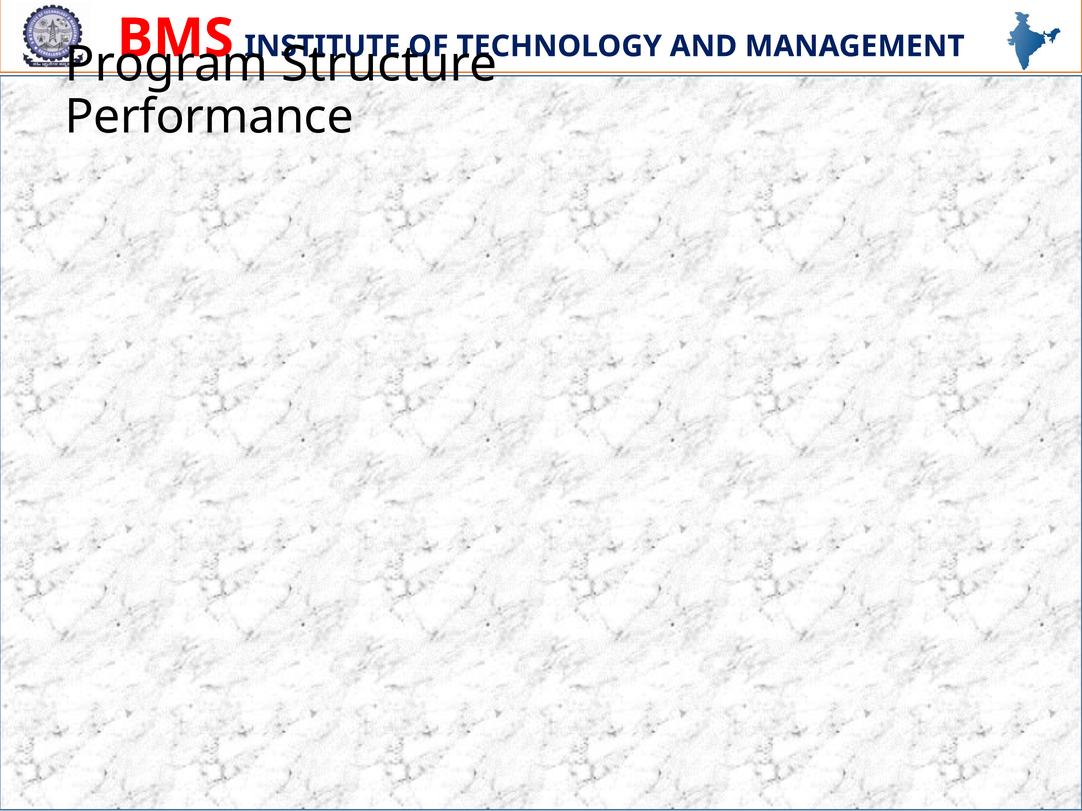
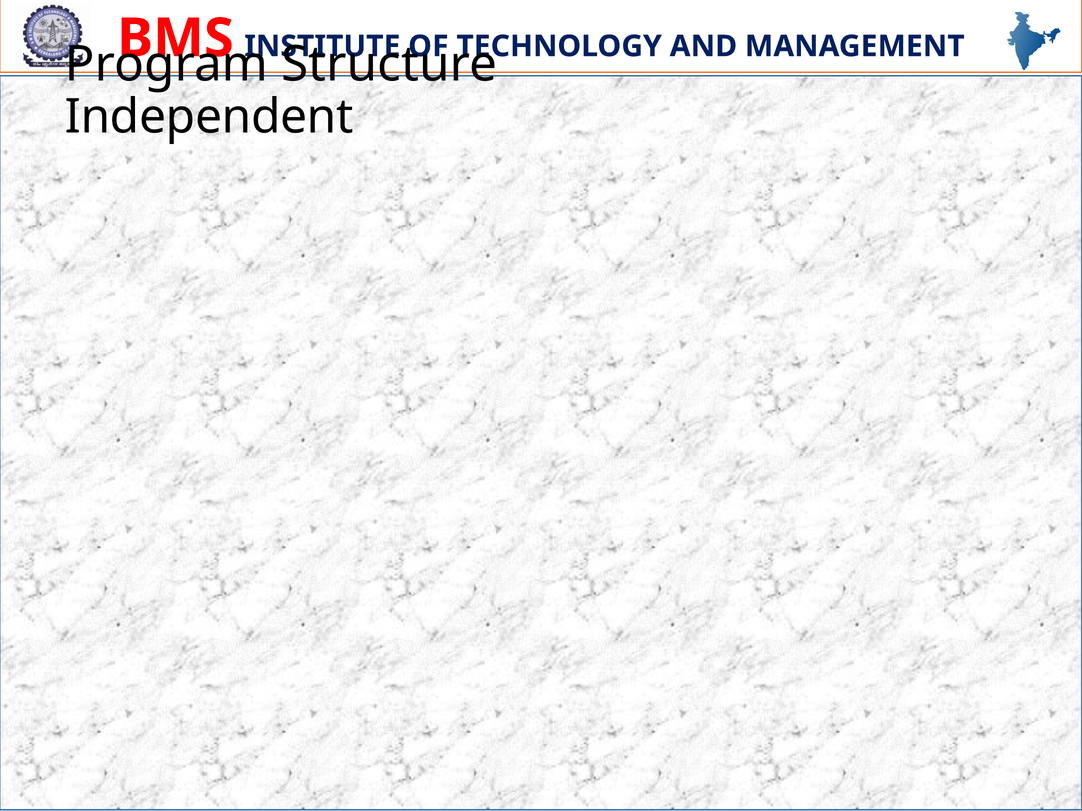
Performance: Performance -> Independent
